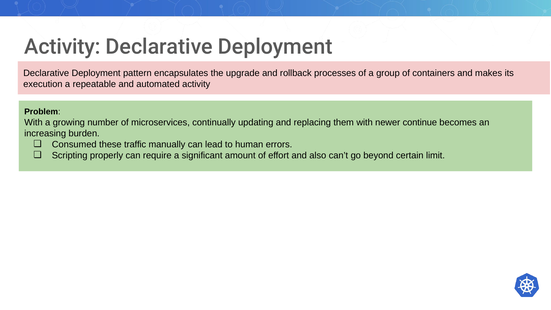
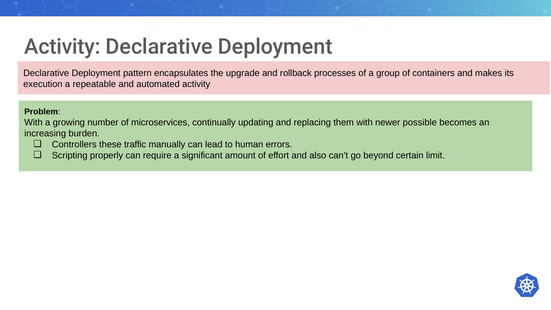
continue: continue -> possible
Consumed: Consumed -> Controllers
